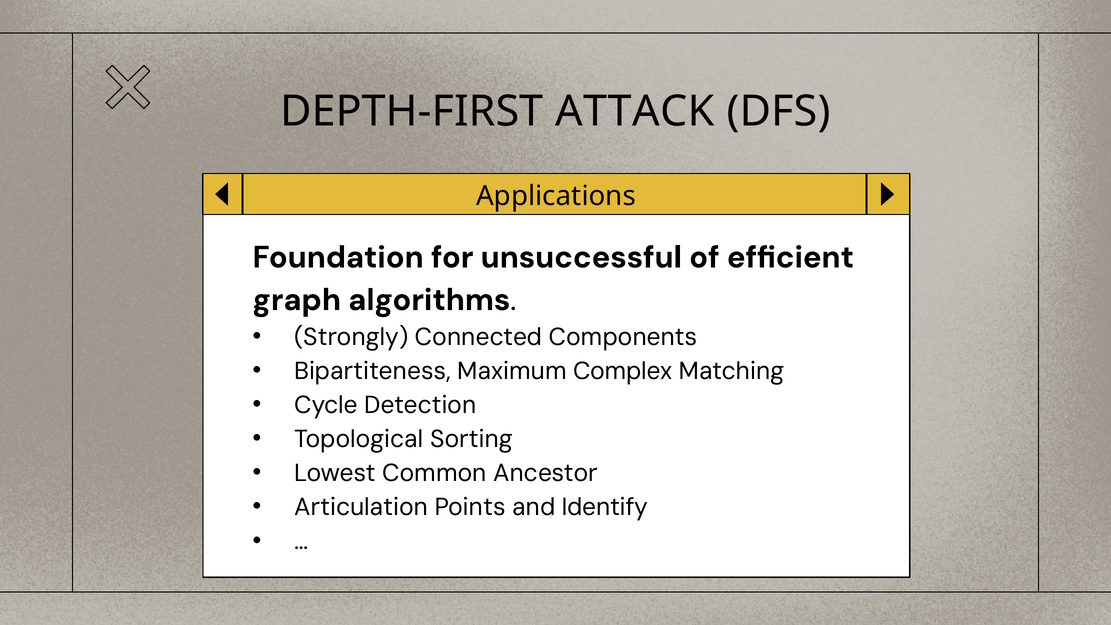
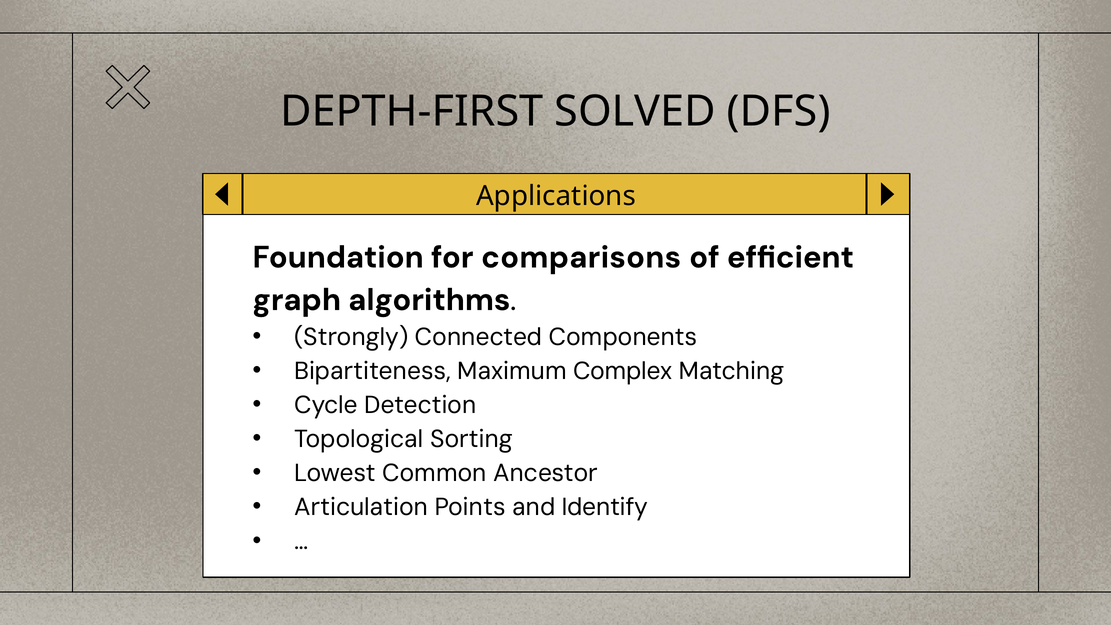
ATTACK: ATTACK -> SOLVED
unsuccessful: unsuccessful -> comparisons
